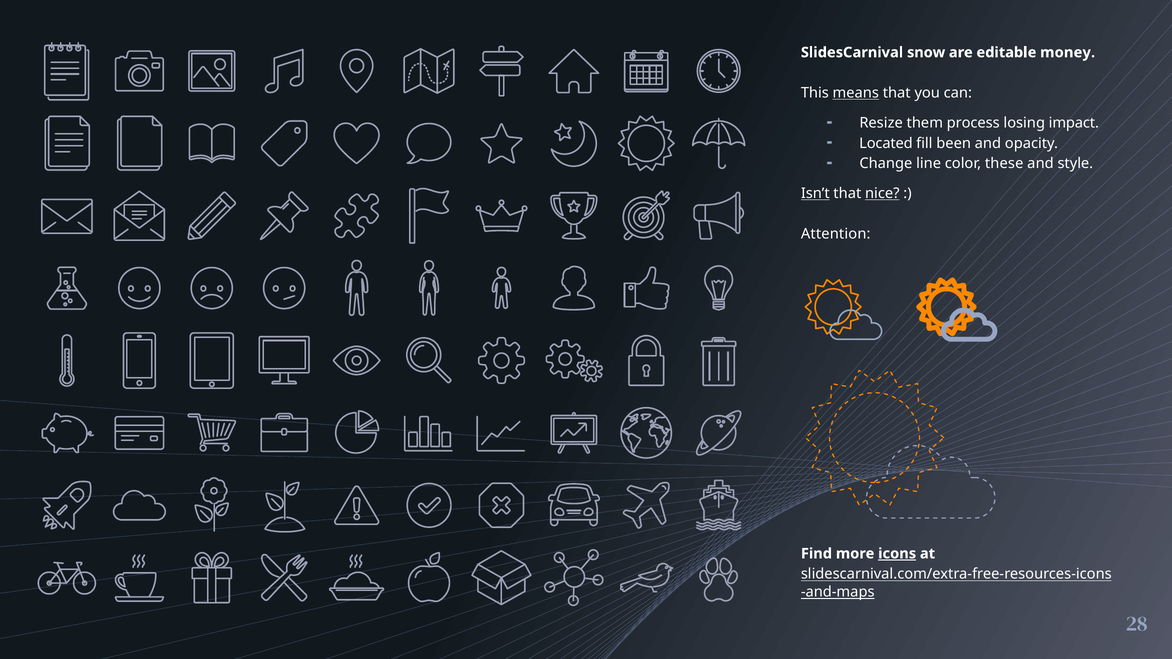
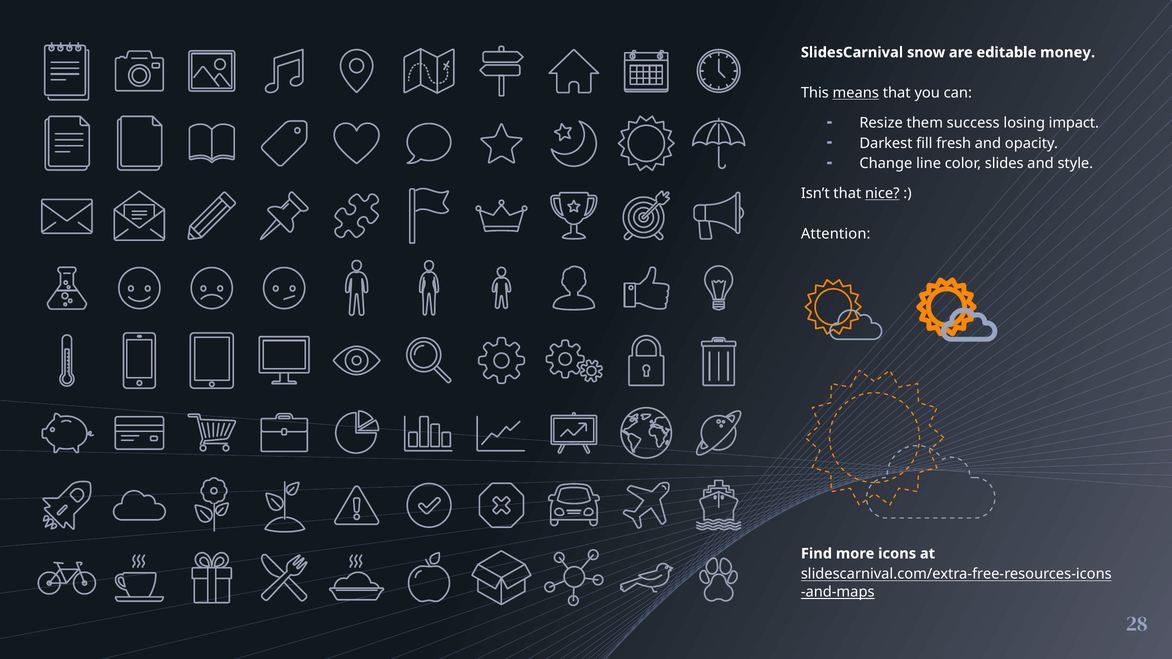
process: process -> success
Located: Located -> Darkest
been: been -> fresh
these: these -> slides
Isn’t underline: present -> none
icons underline: present -> none
